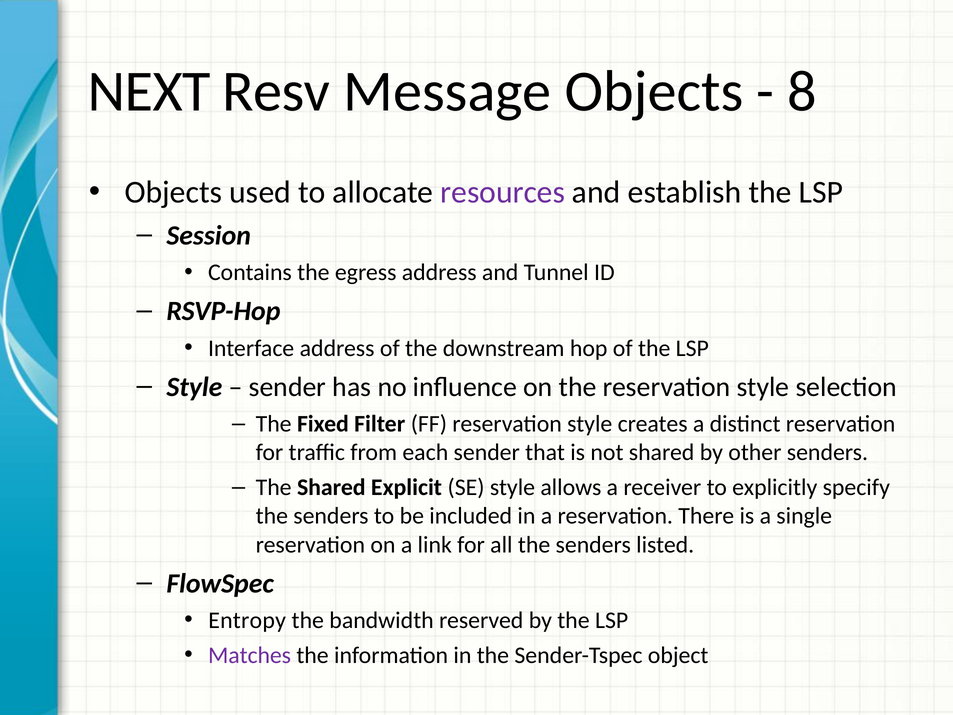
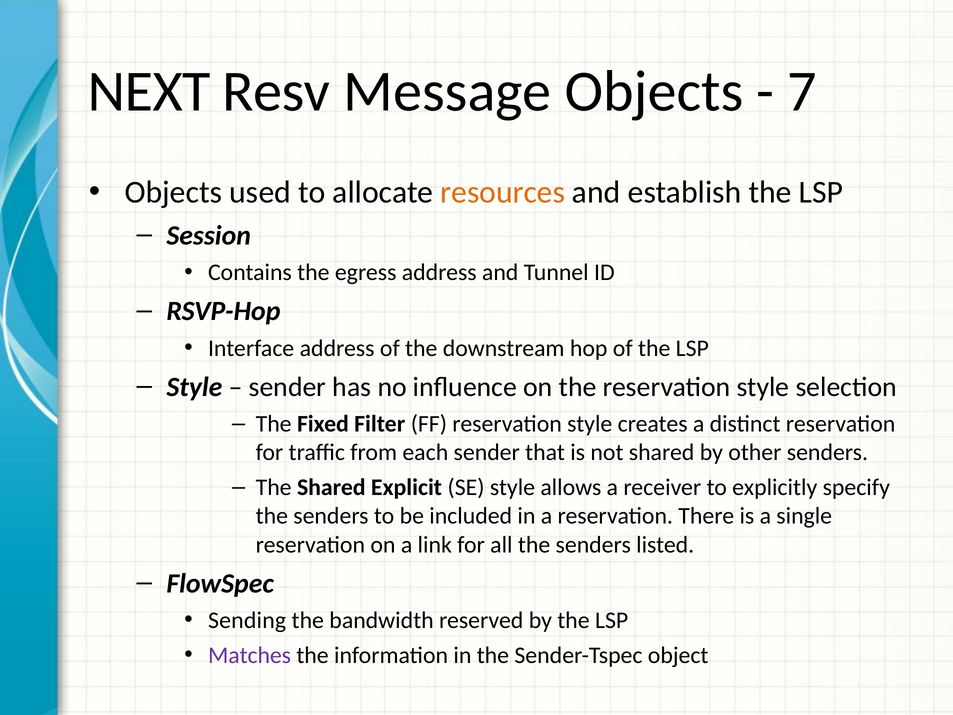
8: 8 -> 7
resources colour: purple -> orange
Entropy: Entropy -> Sending
